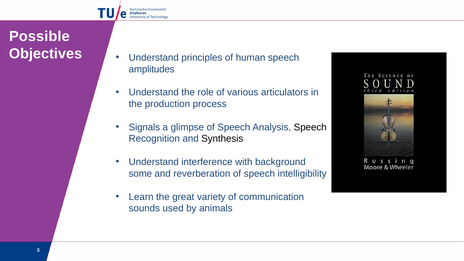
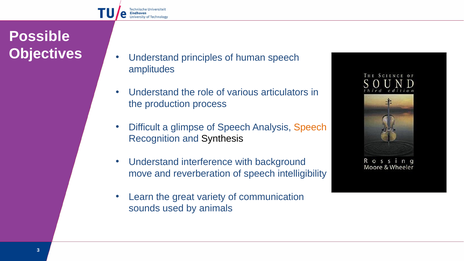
Signals: Signals -> Difficult
Speech at (310, 127) colour: black -> orange
some: some -> move
